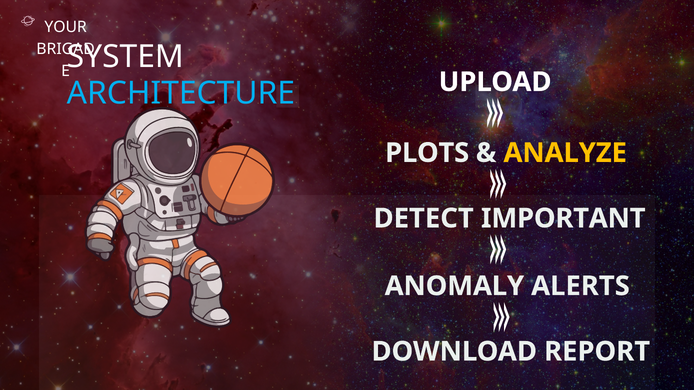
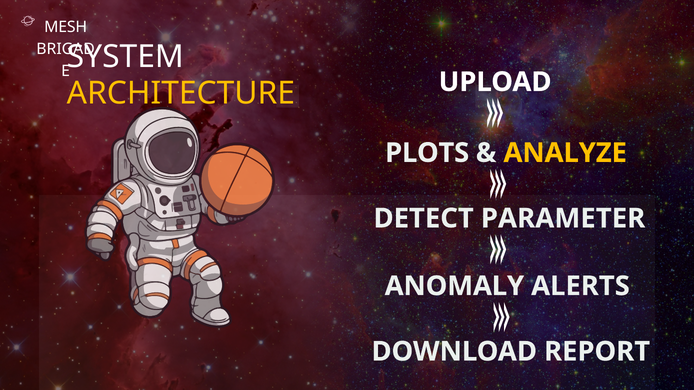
YOUR: YOUR -> MESH
ARCHITECTURE colour: light blue -> yellow
IMPORTANT: IMPORTANT -> PARAMETER
